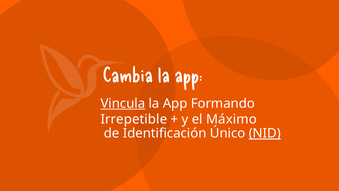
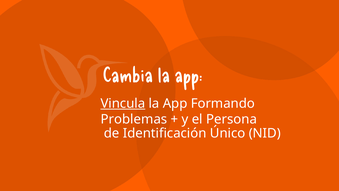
Irrepetible: Irrepetible -> Problemas
Máximo: Máximo -> Persona
NID underline: present -> none
